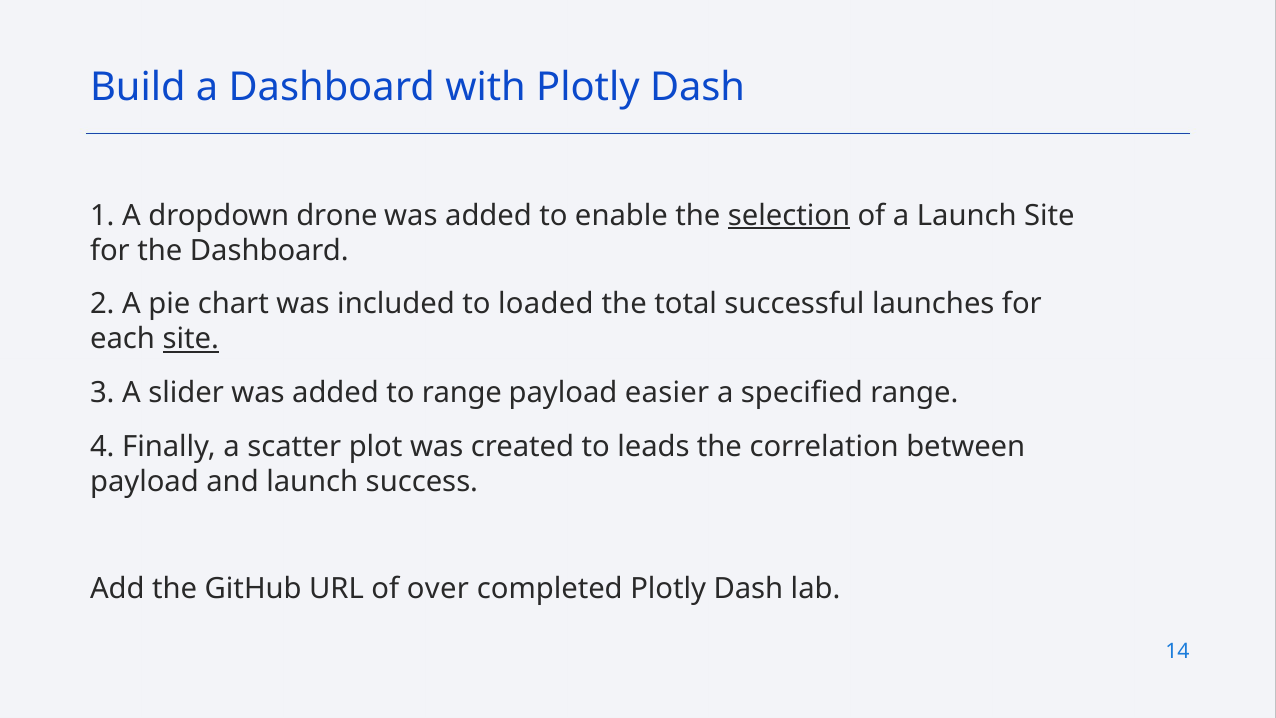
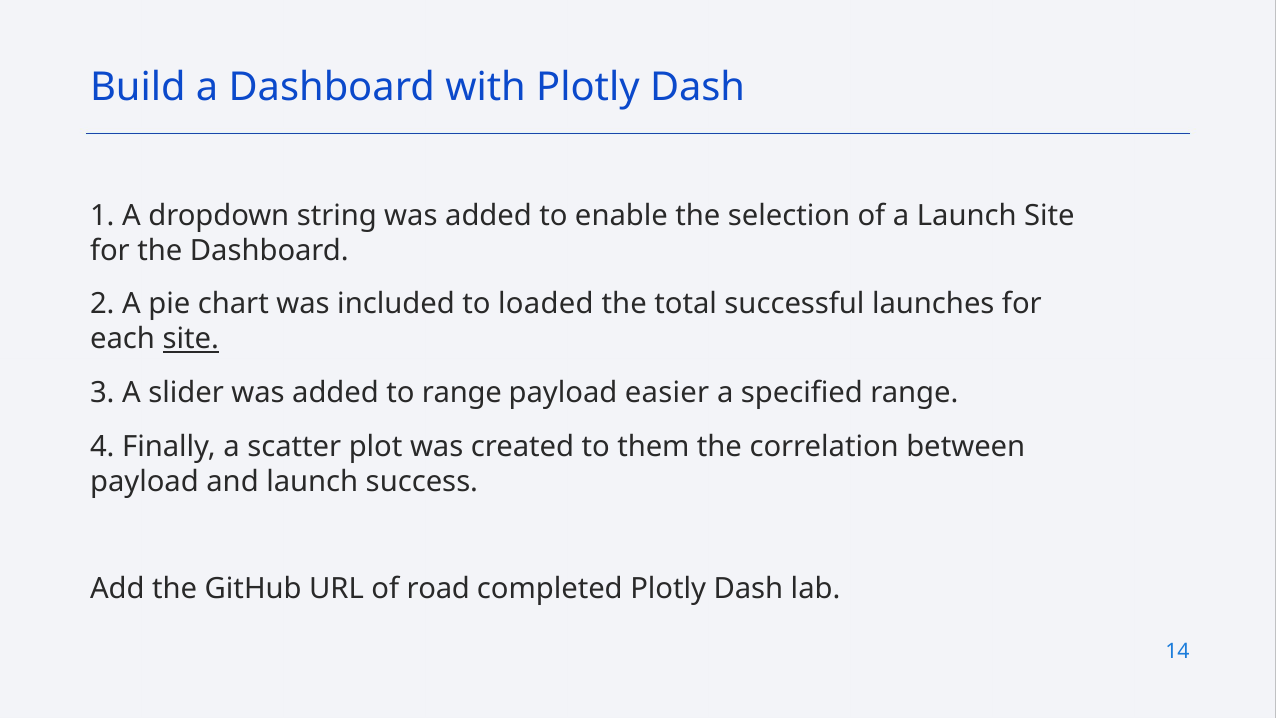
drone: drone -> string
selection underline: present -> none
leads: leads -> them
over: over -> road
